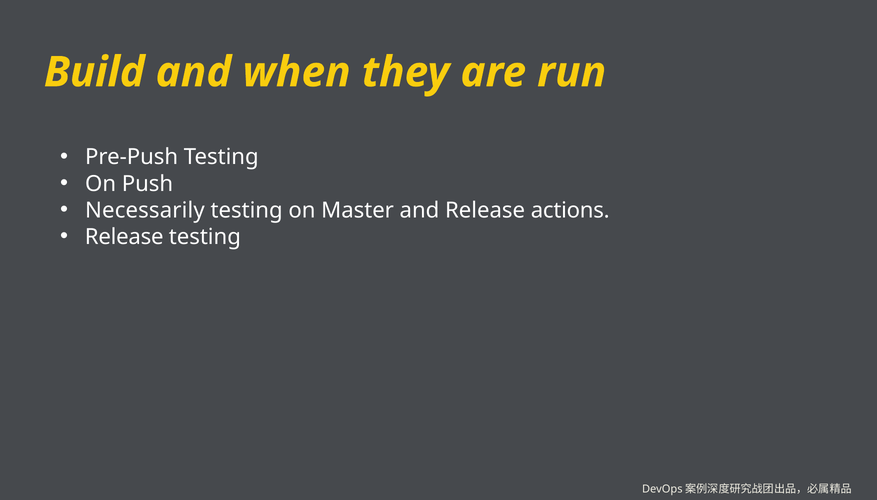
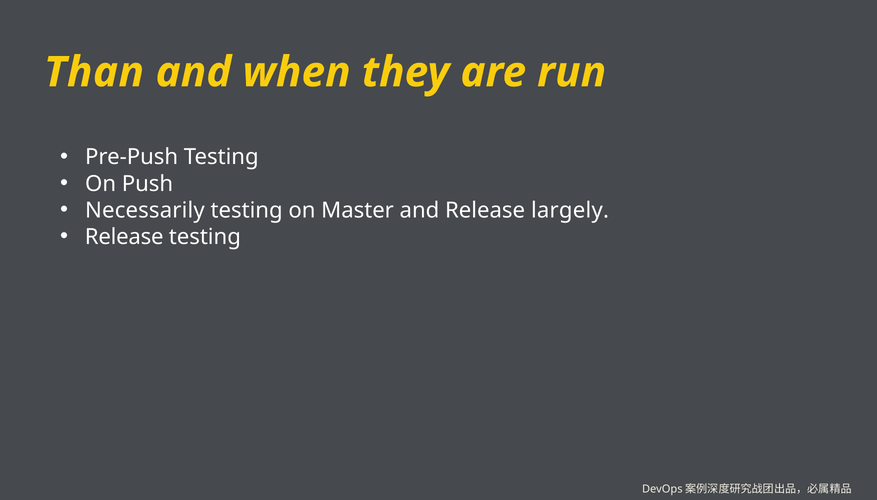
Build: Build -> Than
actions: actions -> largely
